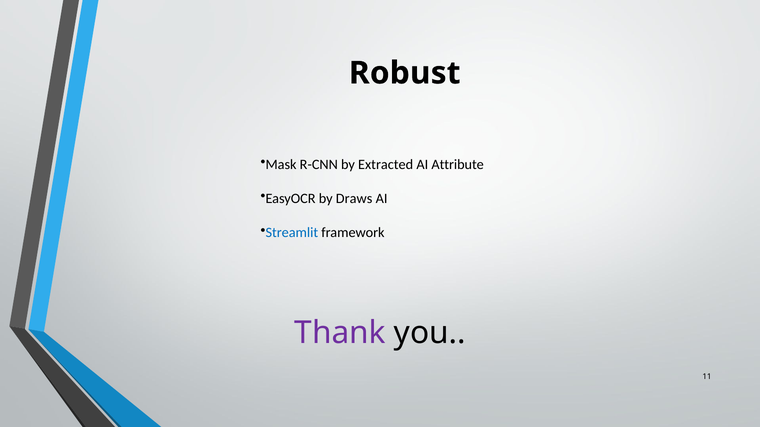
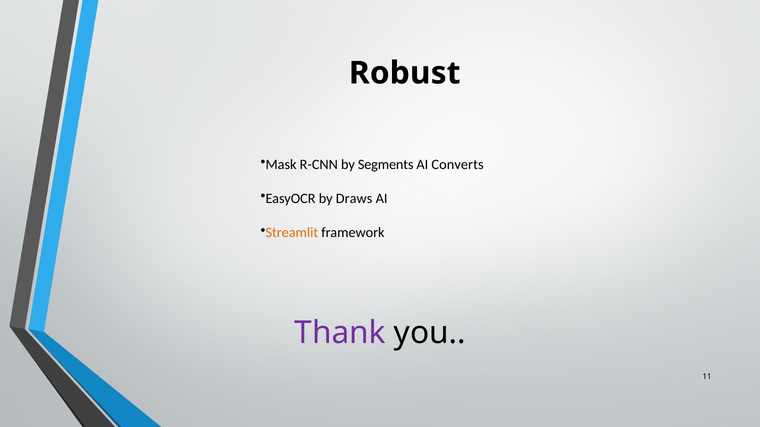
Extracted: Extracted -> Segments
Attribute: Attribute -> Converts
Streamlit colour: blue -> orange
